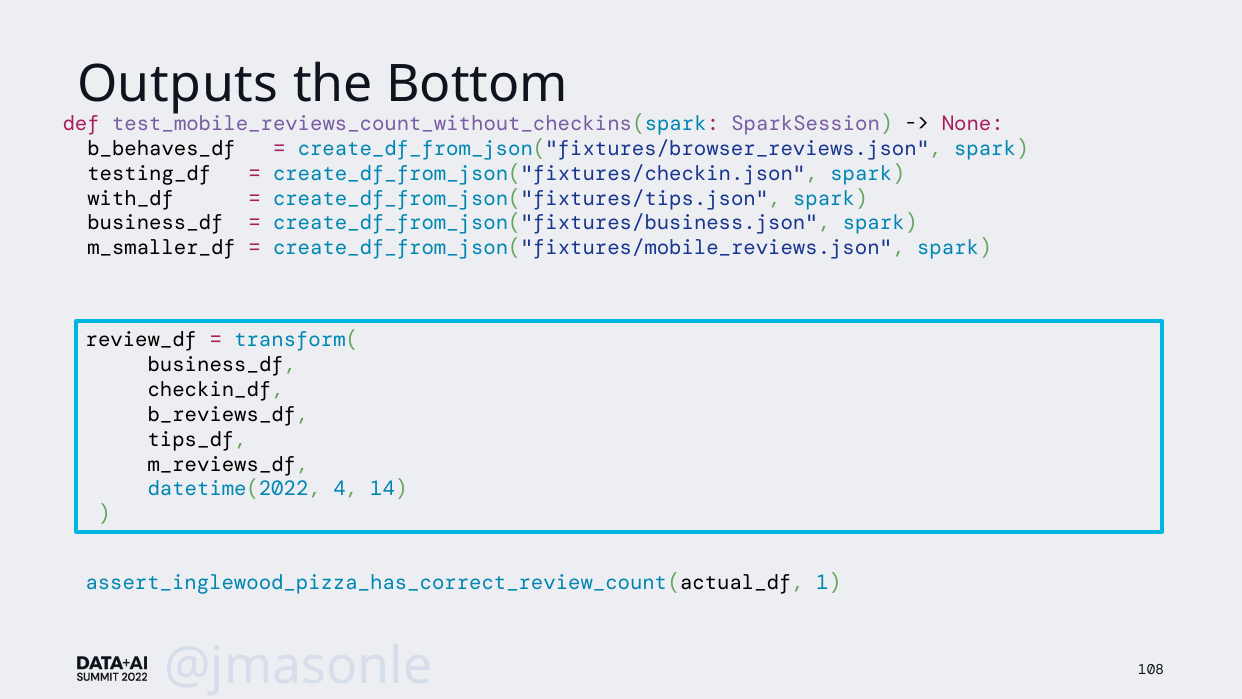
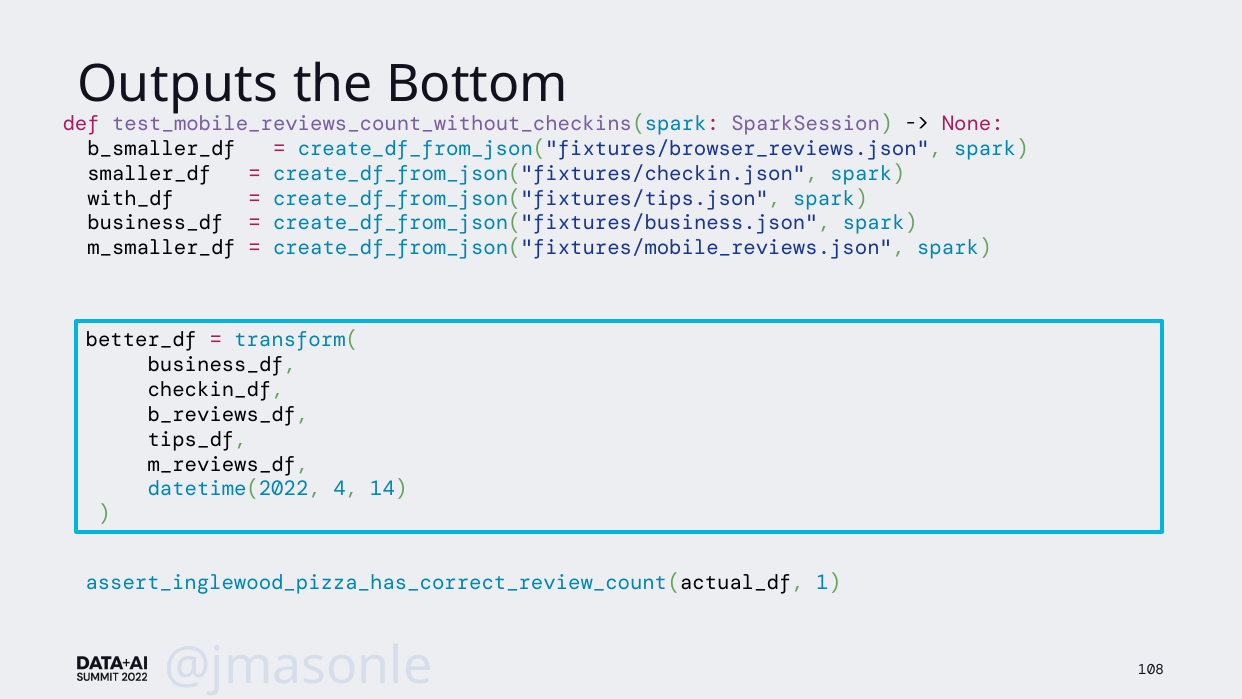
b_behaves_df: b_behaves_df -> b_smaller_df
testing_df: testing_df -> smaller_df
review_df: review_df -> better_df
